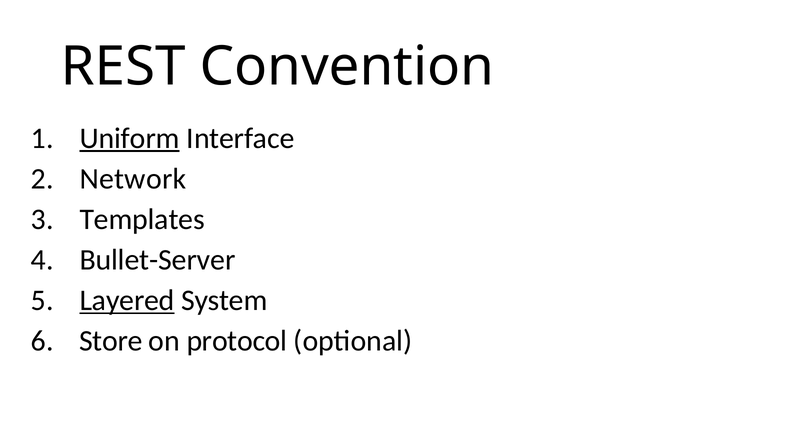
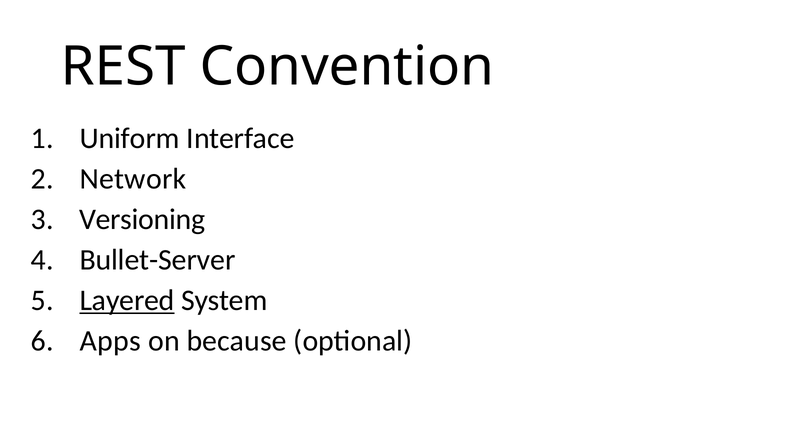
Uniform underline: present -> none
Templates: Templates -> Versioning
Store: Store -> Apps
protocol: protocol -> because
